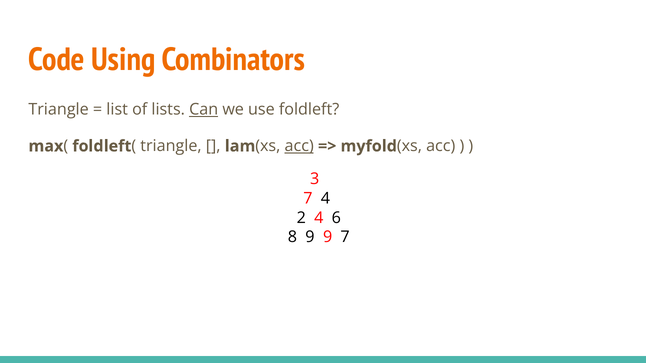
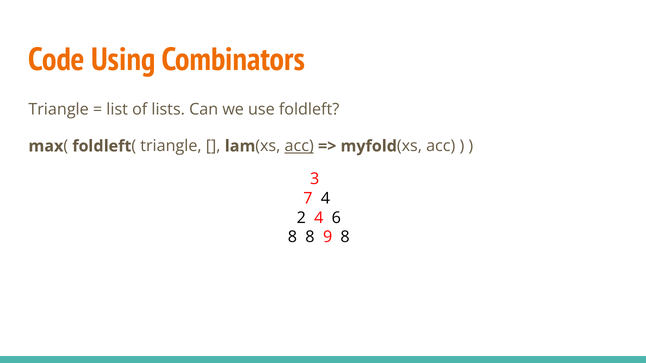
Can underline: present -> none
8 9: 9 -> 8
9 7: 7 -> 8
